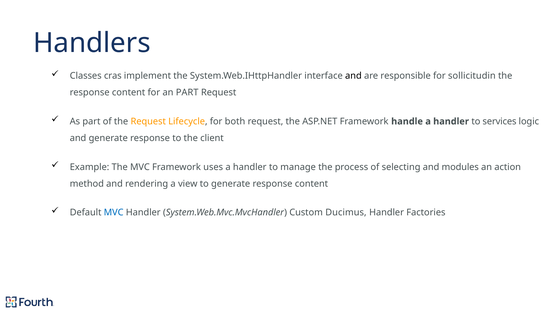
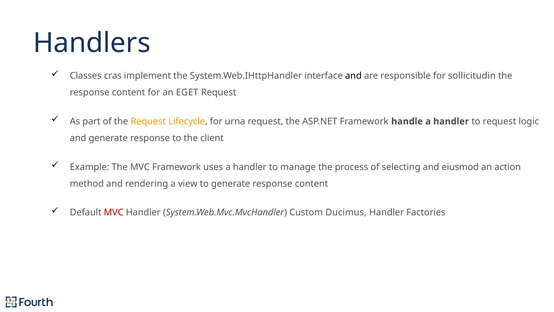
an PART: PART -> EGET
both: both -> urna
to services: services -> request
modules: modules -> eiusmod
MVC at (114, 212) colour: blue -> red
